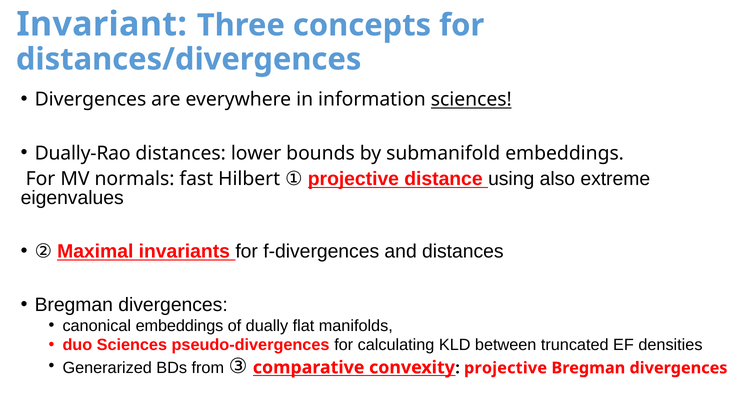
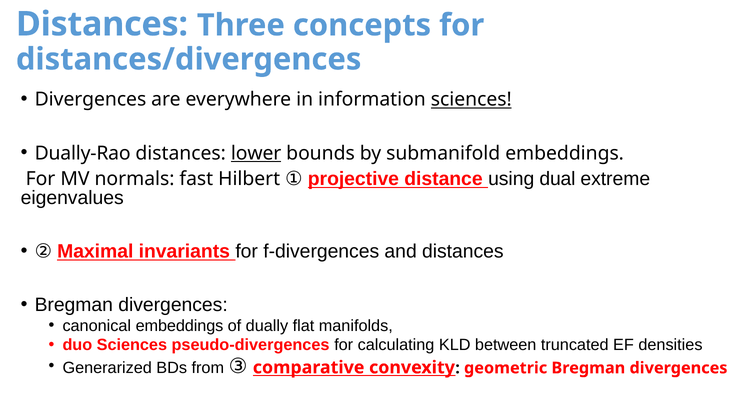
Invariant at (102, 24): Invariant -> Distances
lower underline: none -> present
also: also -> dual
convexity projective: projective -> geometric
